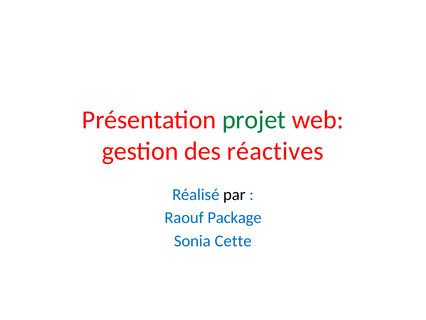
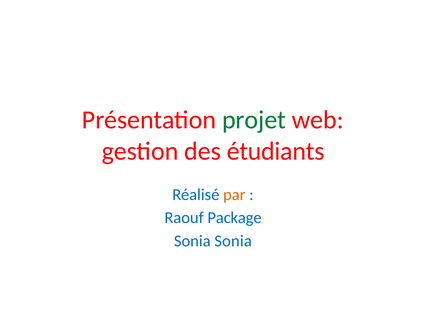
réactives: réactives -> étudiants
par colour: black -> orange
Sonia Cette: Cette -> Sonia
